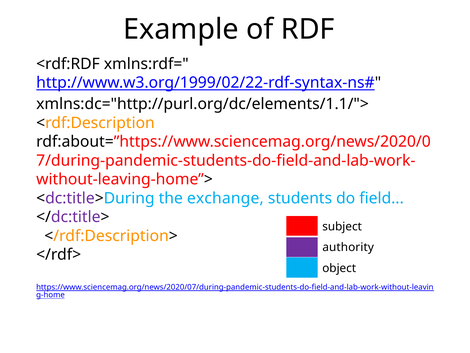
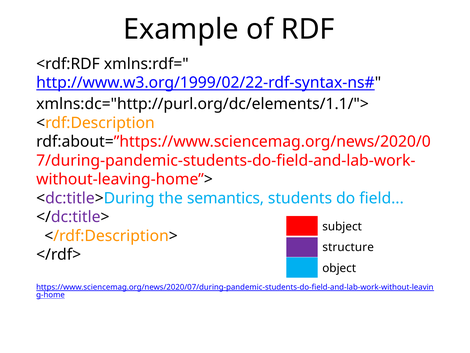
exchange: exchange -> semantics
authority: authority -> structure
